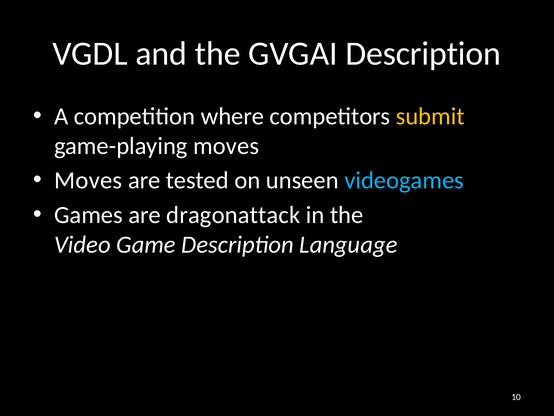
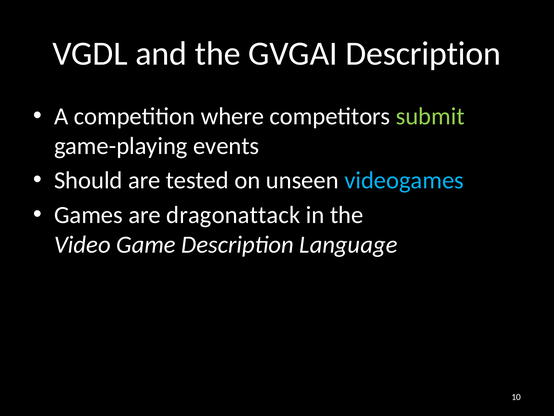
submit colour: yellow -> light green
game-playing moves: moves -> events
Moves at (88, 180): Moves -> Should
